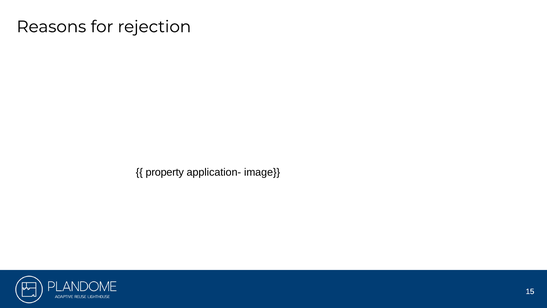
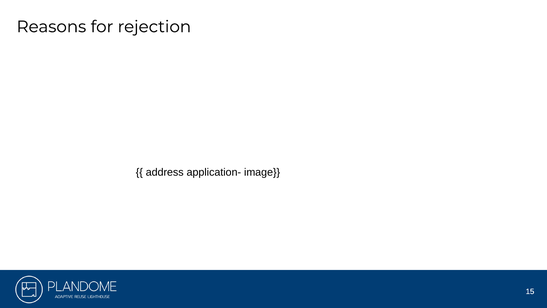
property: property -> address
